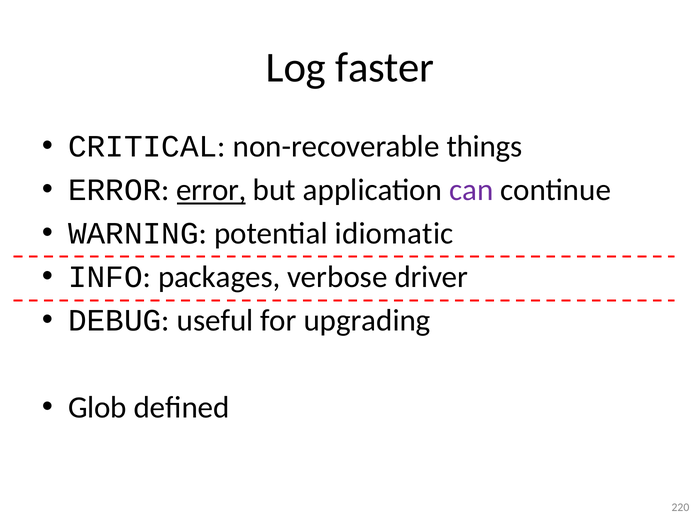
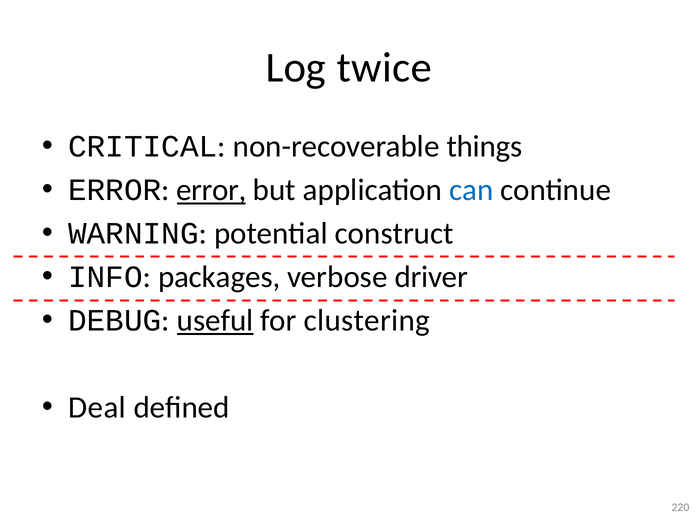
faster: faster -> twice
can colour: purple -> blue
idiomatic: idiomatic -> construct
useful underline: none -> present
upgrading: upgrading -> clustering
Glob: Glob -> Deal
